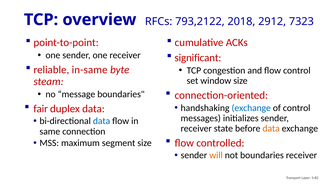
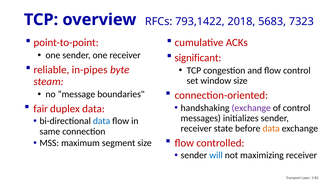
793,2122: 793,2122 -> 793,1422
2912: 2912 -> 5683
in-same: in-same -> in-pipes
exchange at (251, 108) colour: blue -> purple
will colour: orange -> blue
not boundaries: boundaries -> maximizing
